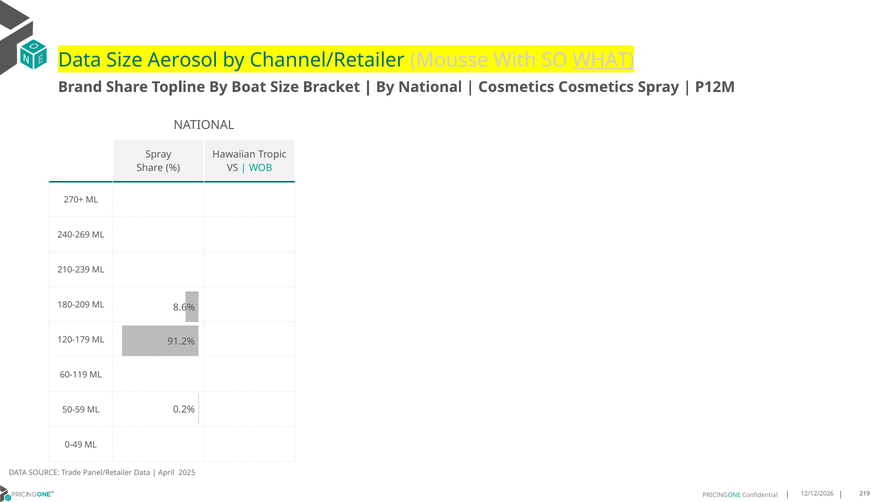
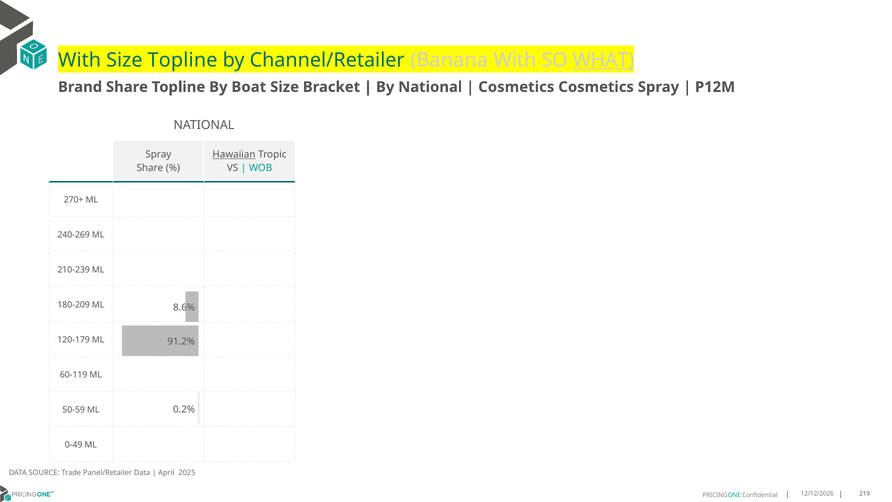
Data at (80, 60): Data -> With
Size Aerosol: Aerosol -> Topline
Mousse: Mousse -> Banana
Hawaiian underline: none -> present
